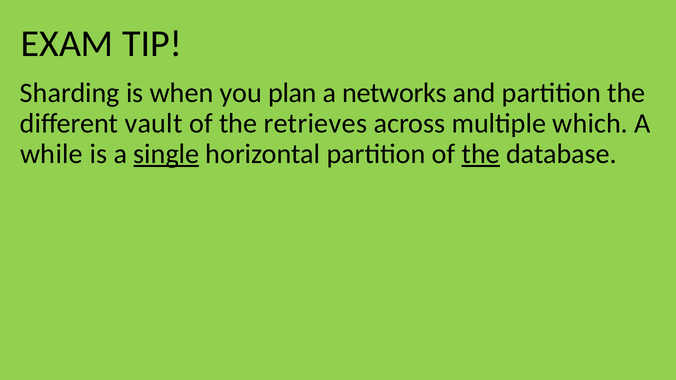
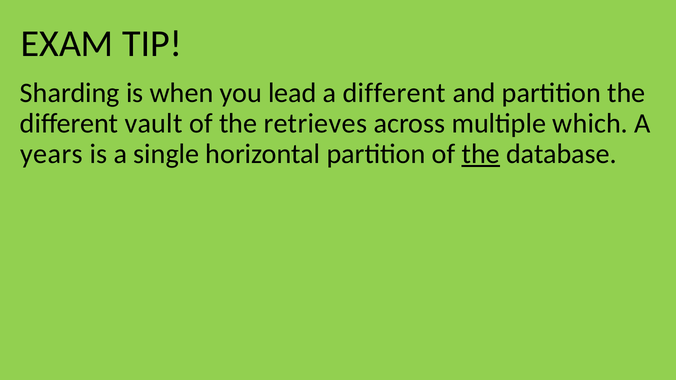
plan: plan -> lead
a networks: networks -> different
while: while -> years
single underline: present -> none
